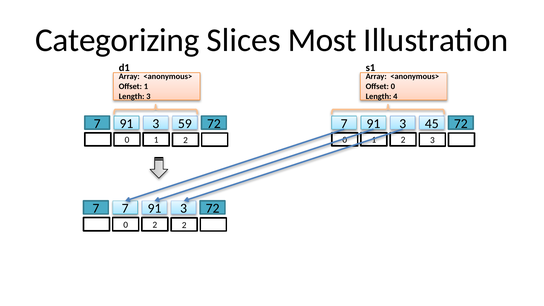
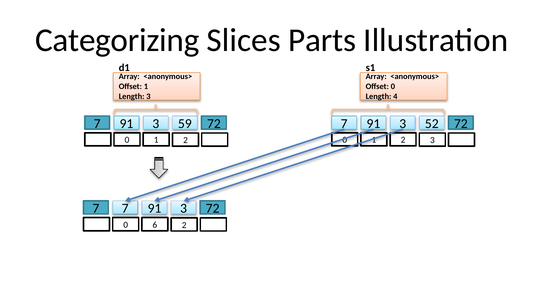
Most: Most -> Parts
45: 45 -> 52
0 2: 2 -> 6
